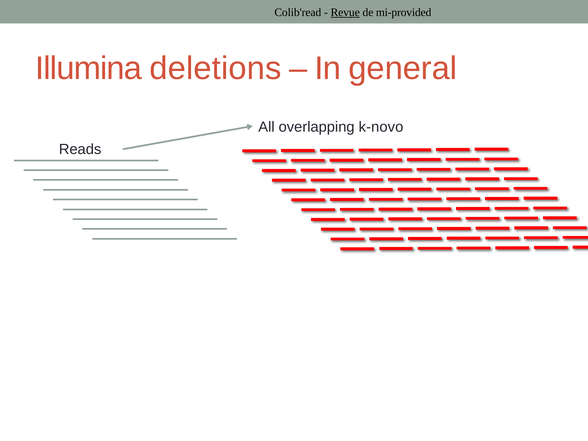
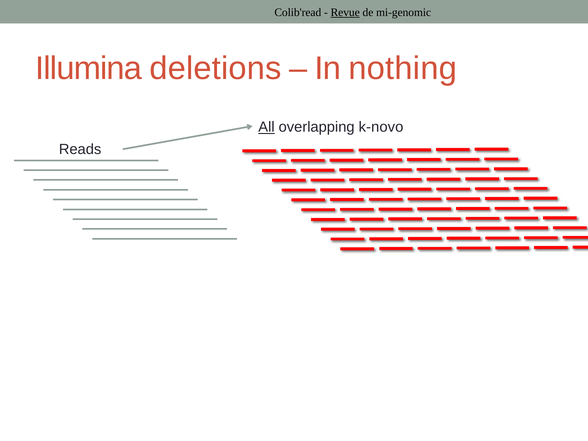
mi-provided: mi-provided -> mi-genomic
general: general -> nothing
All underline: none -> present
